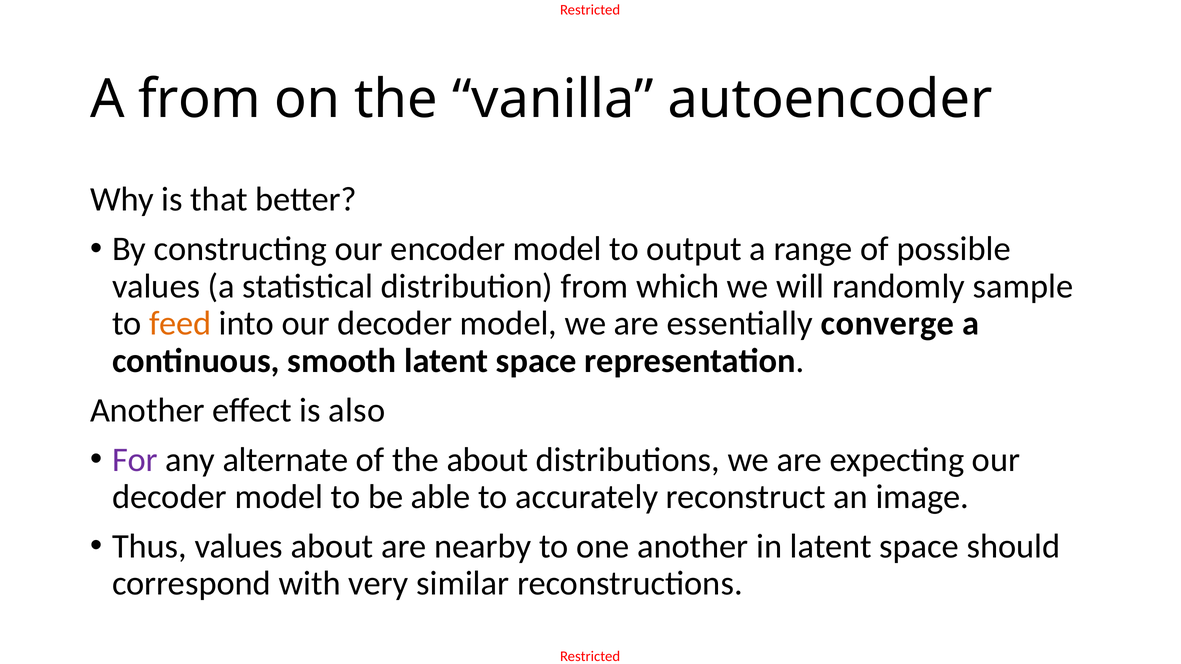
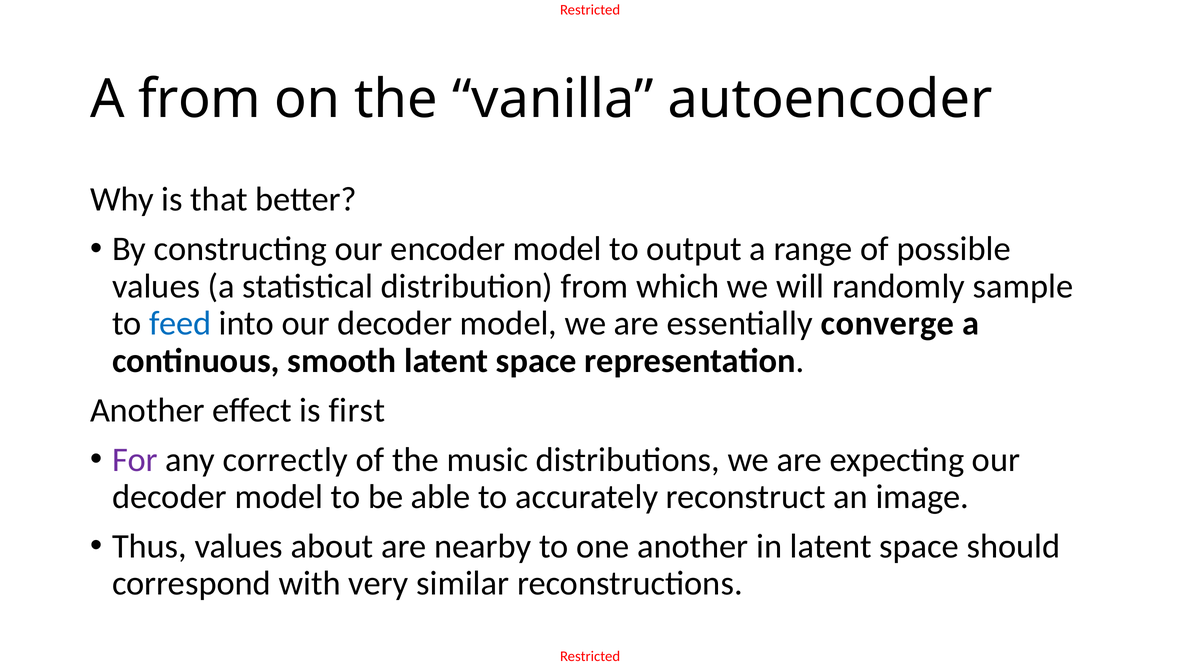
feed colour: orange -> blue
also: also -> first
alternate: alternate -> correctly
the about: about -> music
